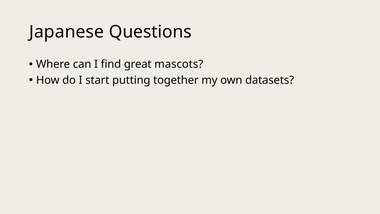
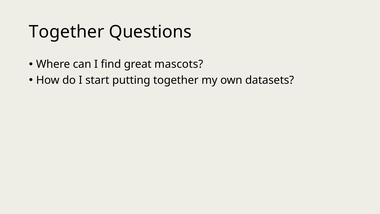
Japanese at (67, 32): Japanese -> Together
